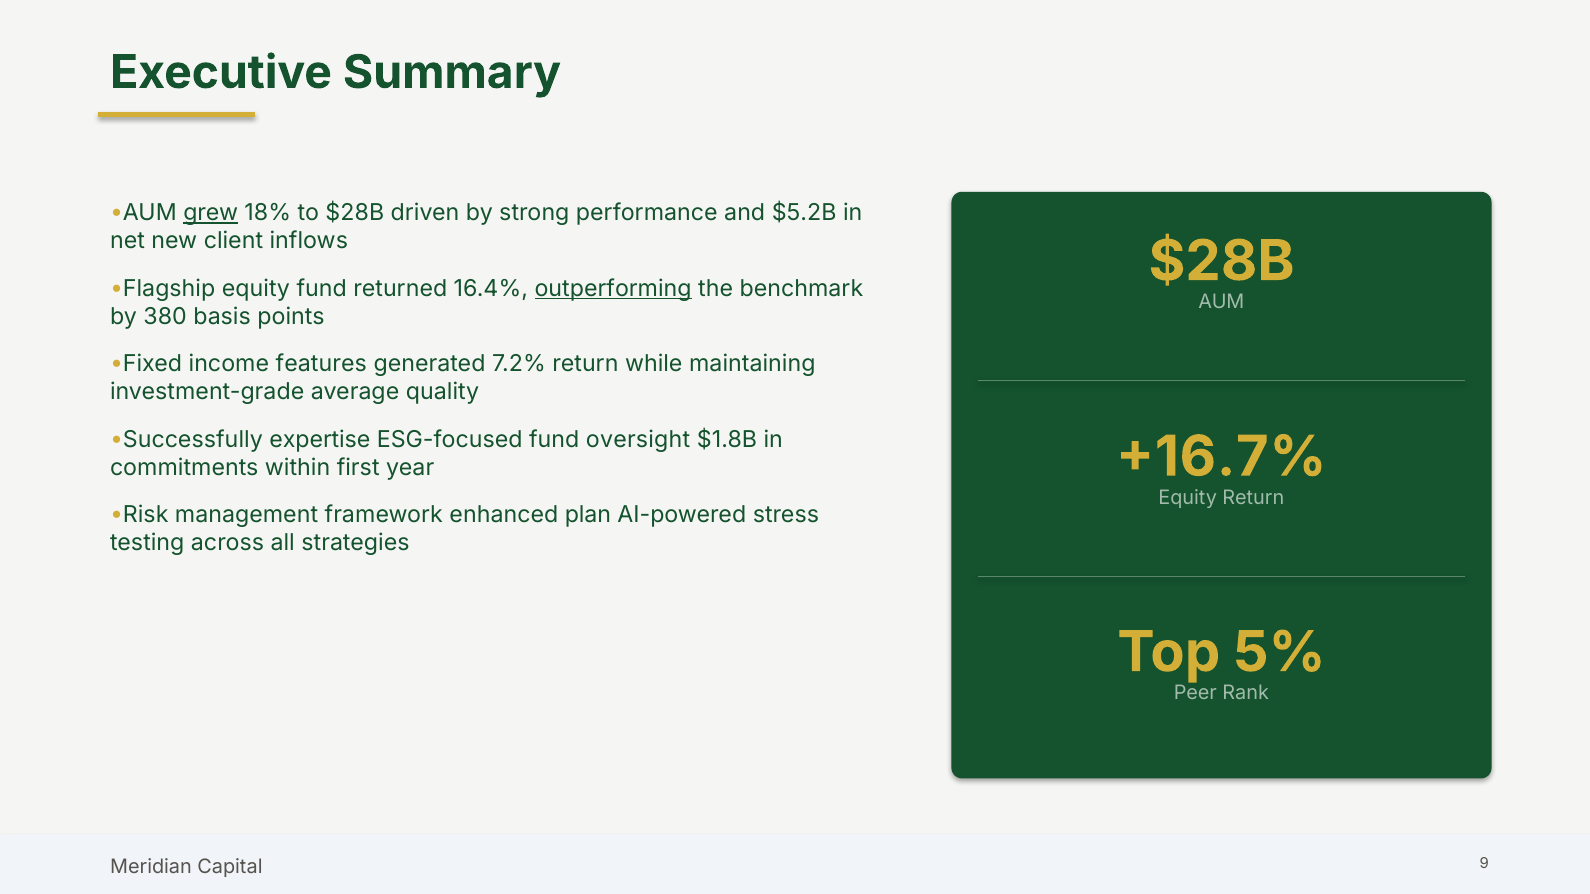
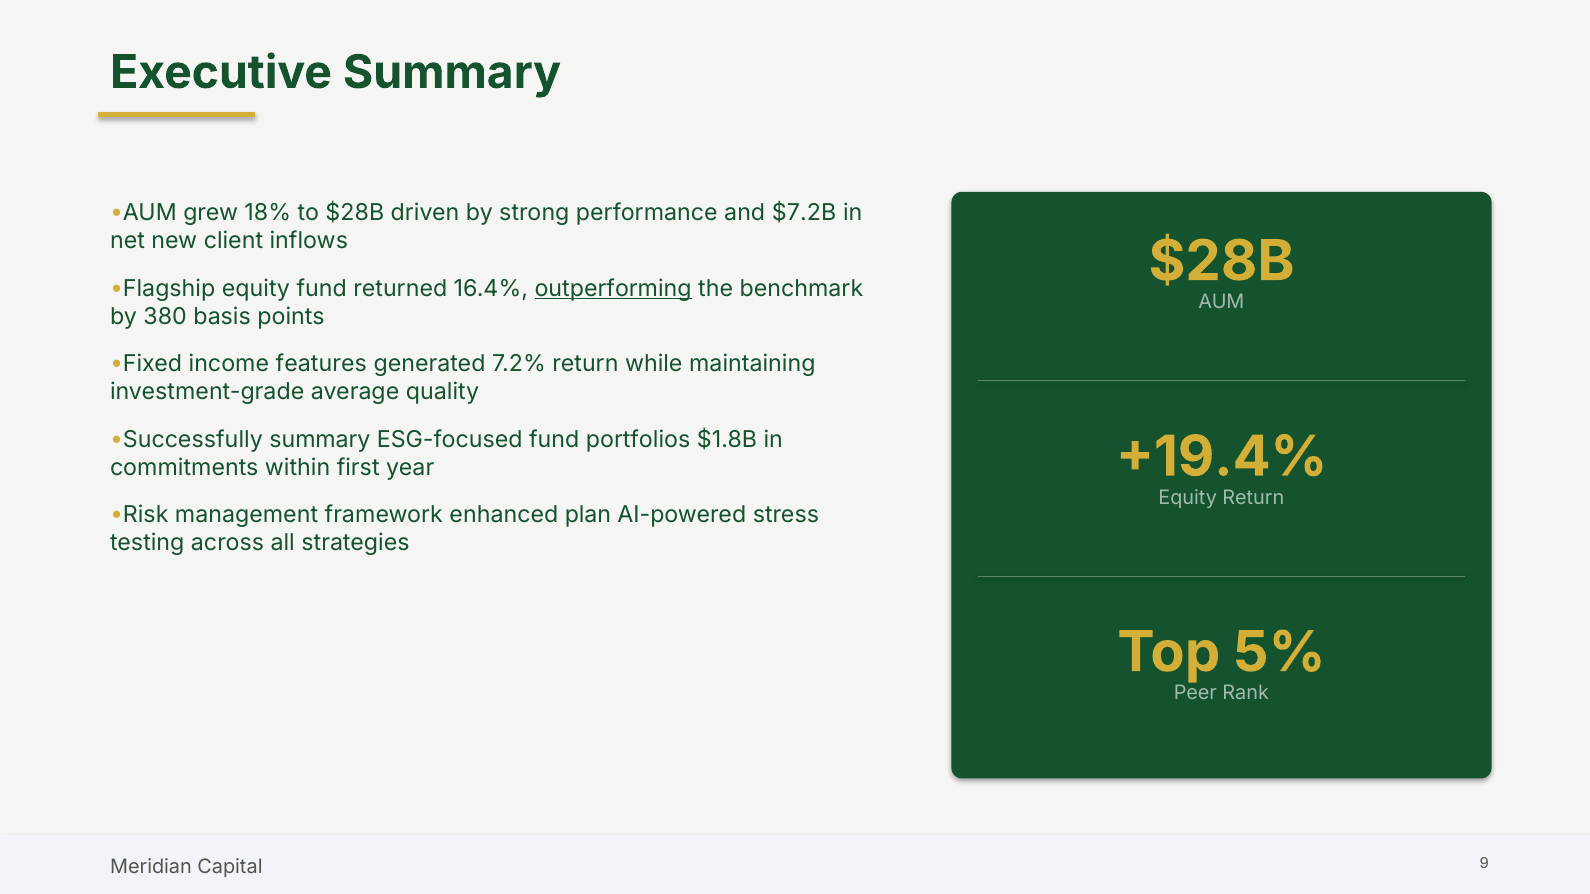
grew underline: present -> none
$5.2B: $5.2B -> $7.2B
Successfully expertise: expertise -> summary
oversight: oversight -> portfolios
+16.7%: +16.7% -> +19.4%
